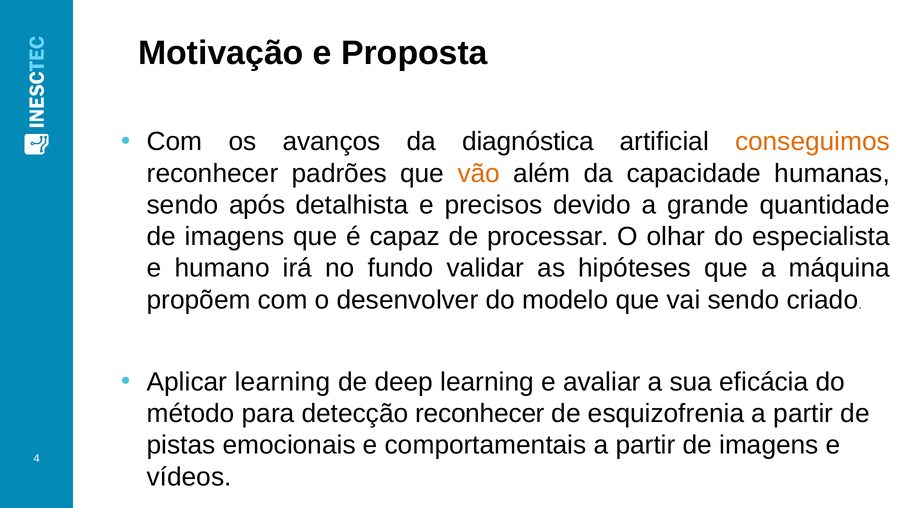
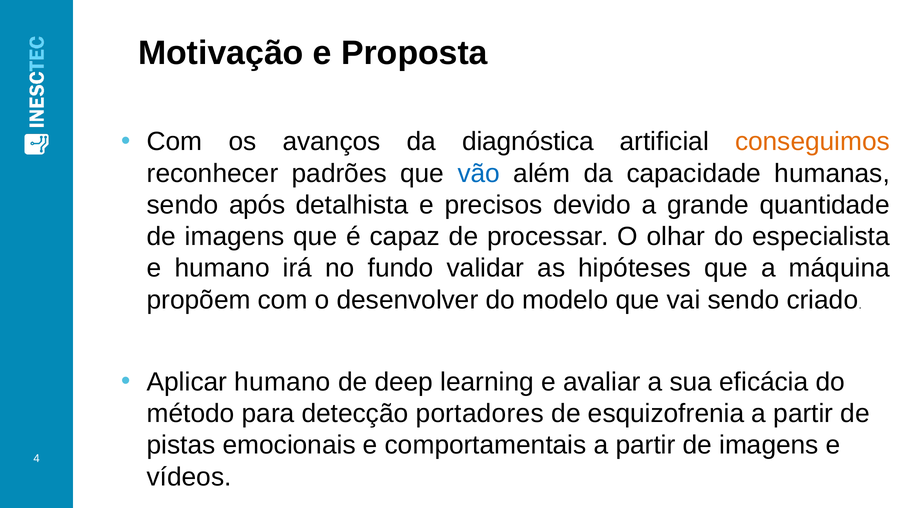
vão colour: orange -> blue
Aplicar learning: learning -> humano
detecção reconhecer: reconhecer -> portadores
